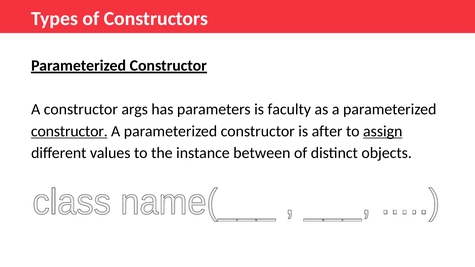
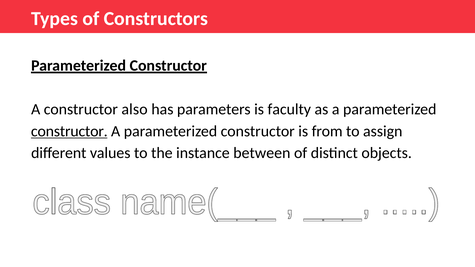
args: args -> also
after: after -> from
assign underline: present -> none
